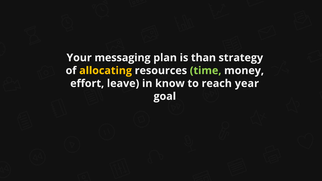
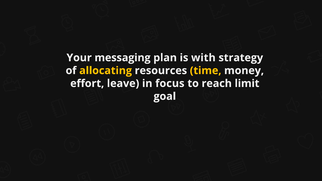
than: than -> with
time colour: light green -> yellow
know: know -> focus
year: year -> limit
